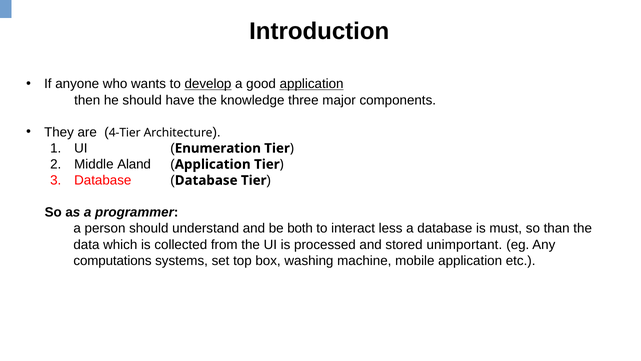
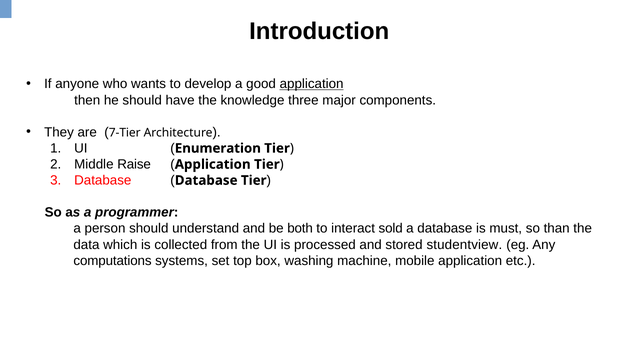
develop underline: present -> none
4-Tier: 4-Tier -> 7-Tier
Aland: Aland -> Raise
less: less -> sold
unimportant: unimportant -> studentview
